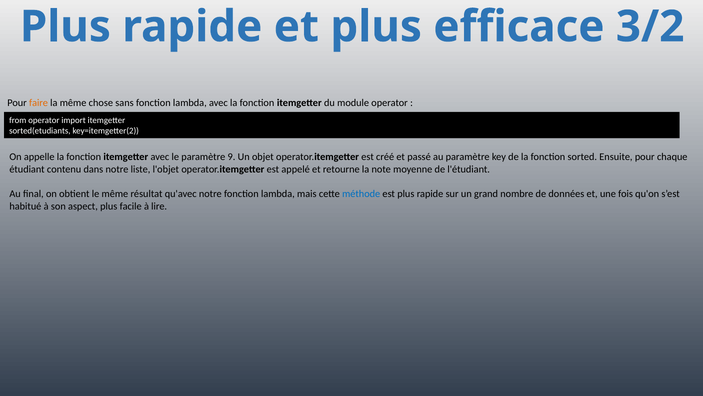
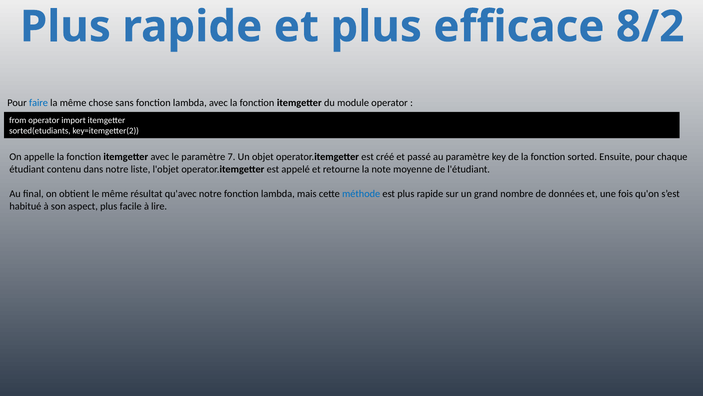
3/2: 3/2 -> 8/2
faire colour: orange -> blue
9: 9 -> 7
